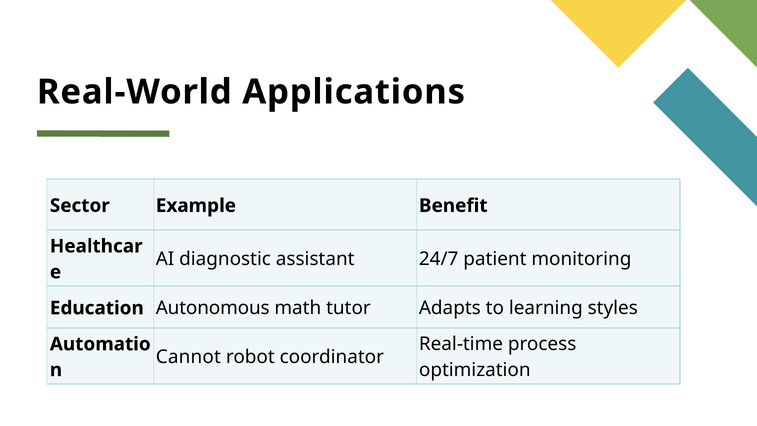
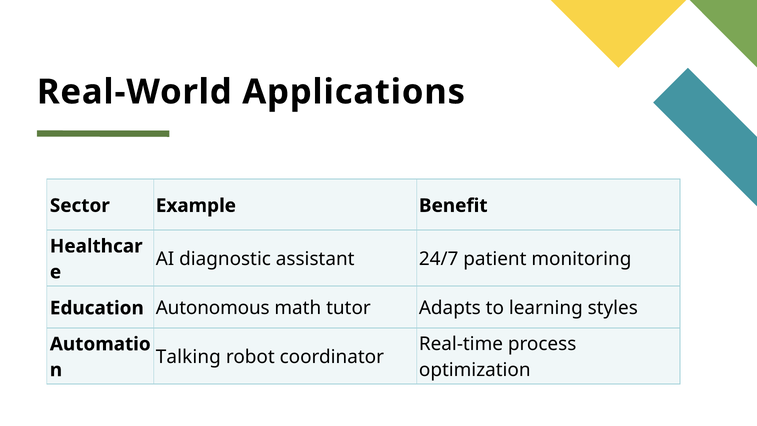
Cannot: Cannot -> Talking
